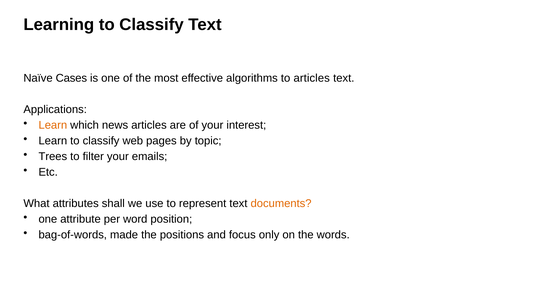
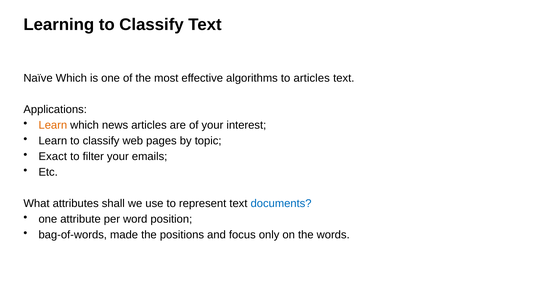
Naïve Cases: Cases -> Which
Trees: Trees -> Exact
documents colour: orange -> blue
